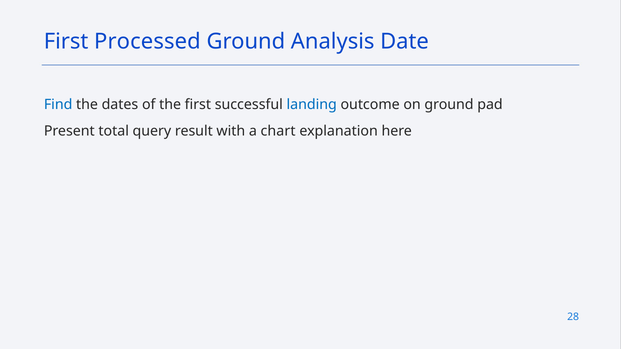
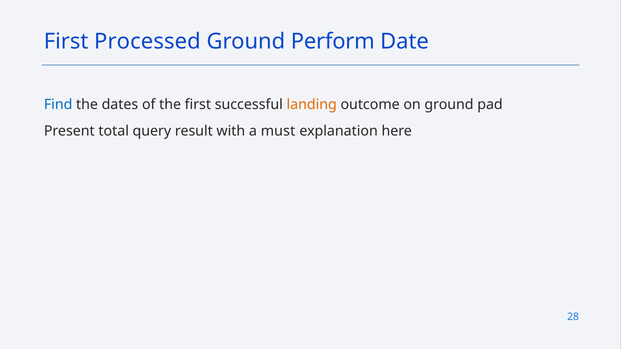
Analysis: Analysis -> Perform
landing colour: blue -> orange
chart: chart -> must
